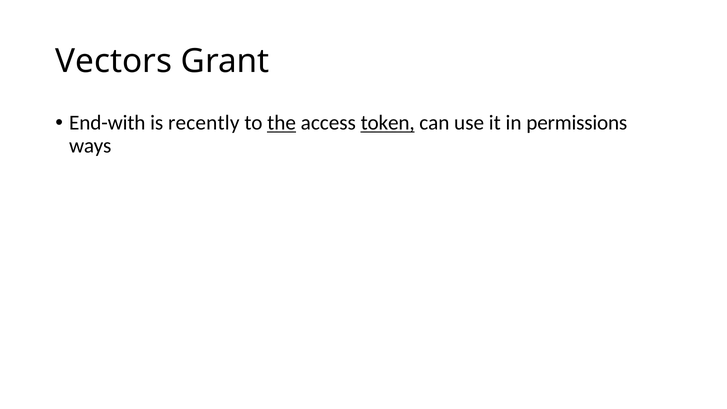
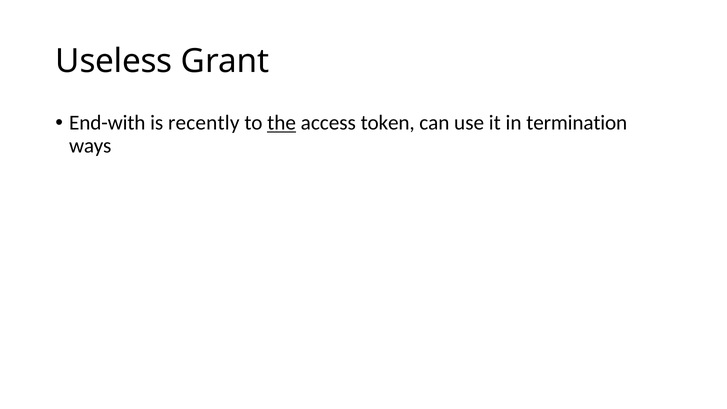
Vectors: Vectors -> Useless
token underline: present -> none
permissions: permissions -> termination
